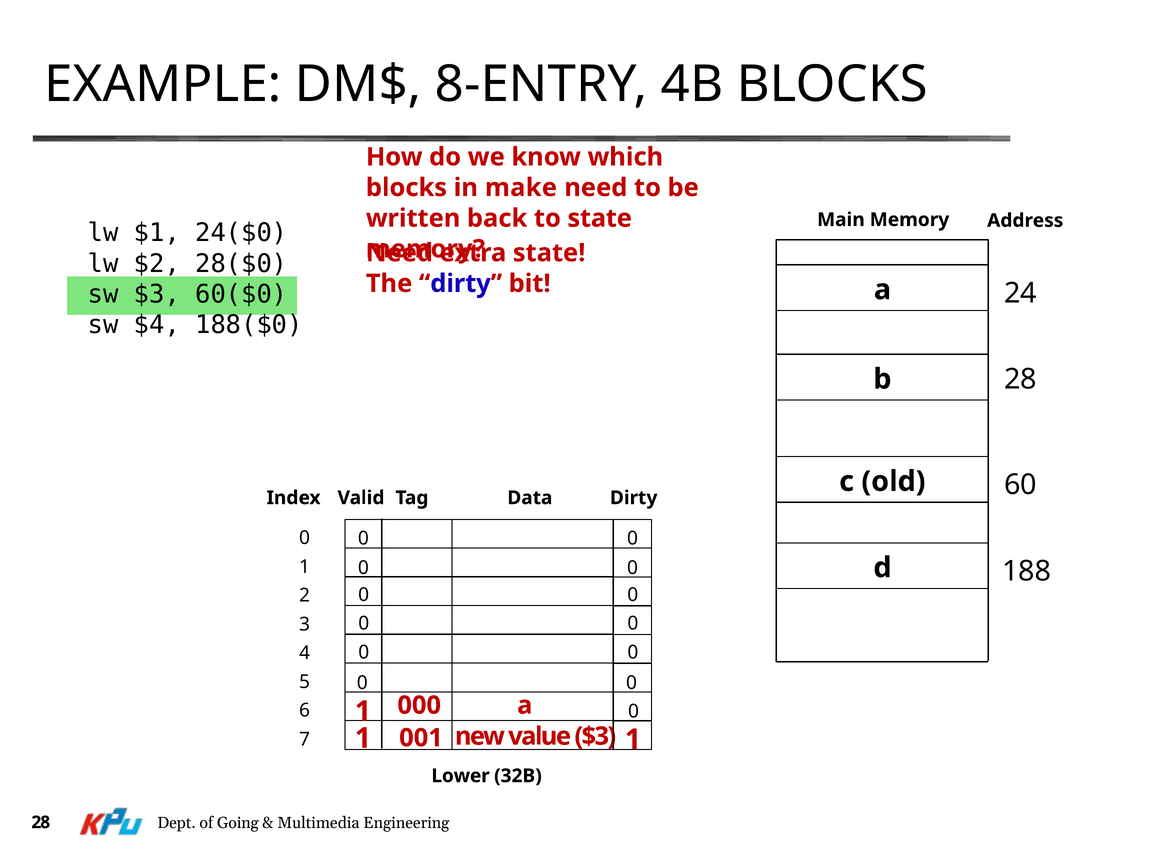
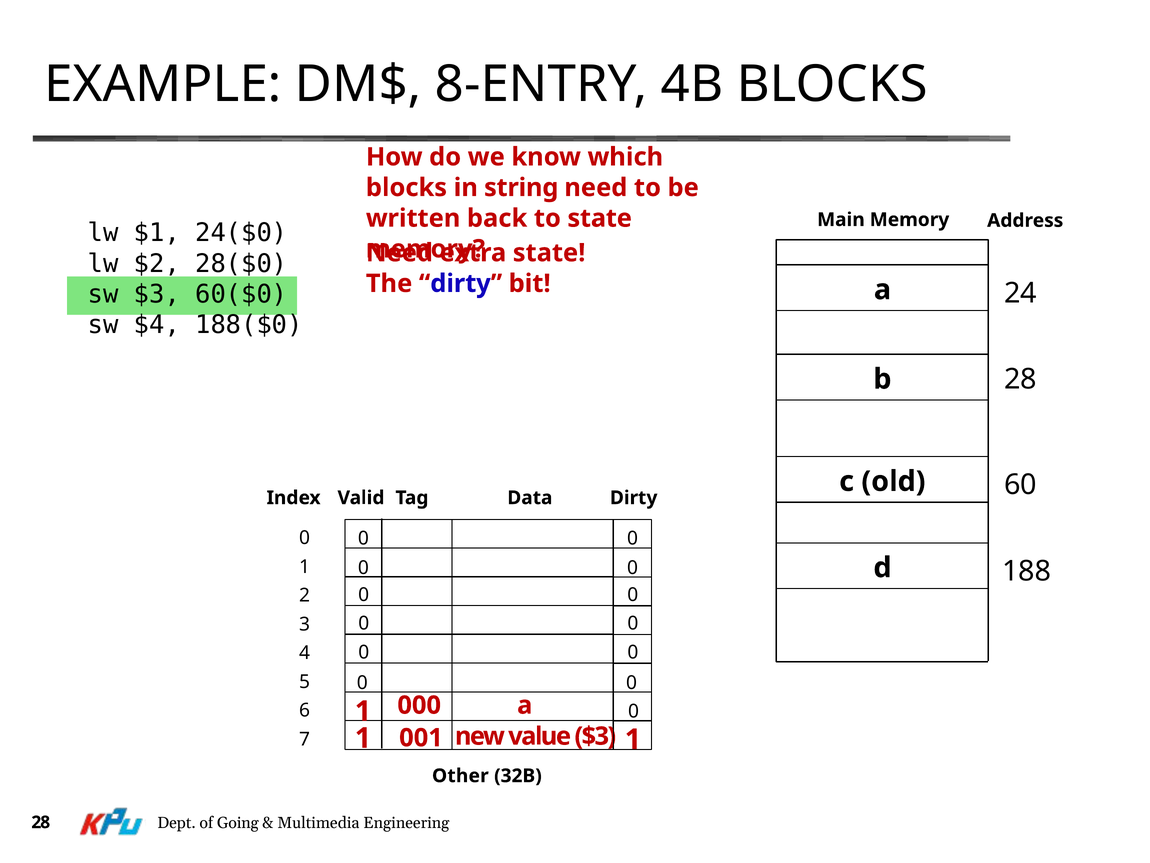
make: make -> string
Lower: Lower -> Other
